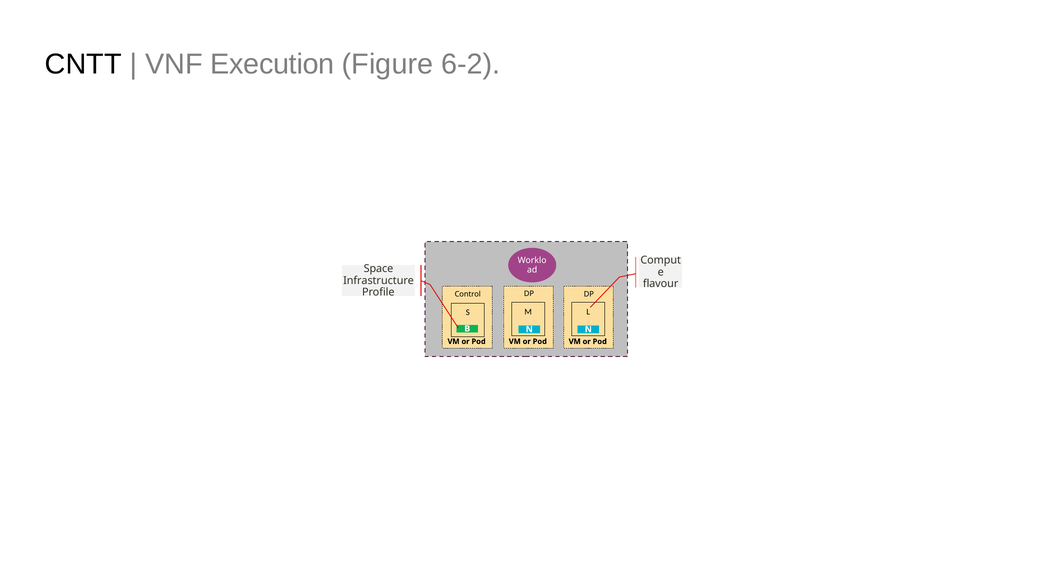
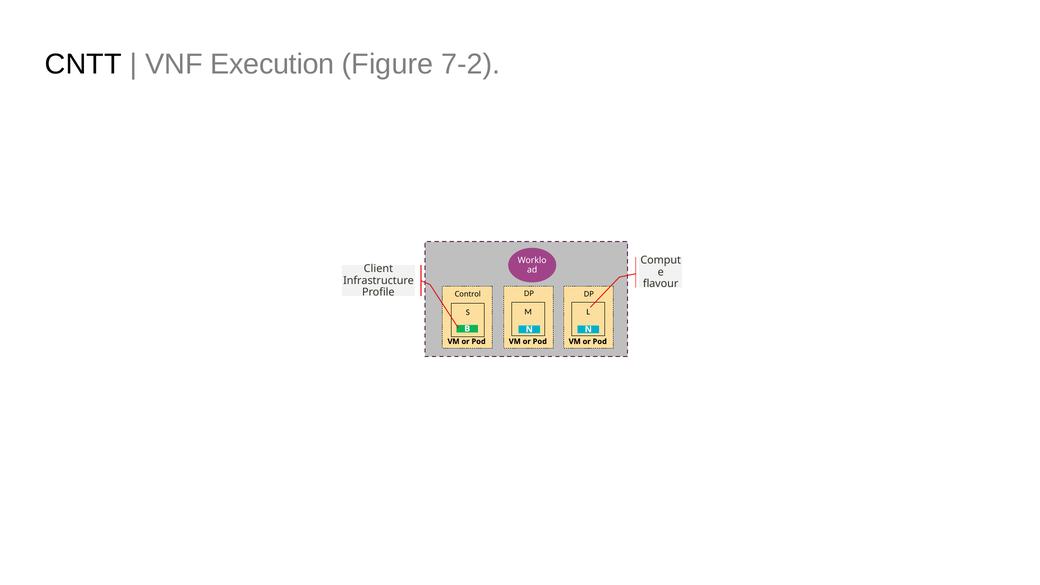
6-2: 6-2 -> 7-2
Space: Space -> Client
